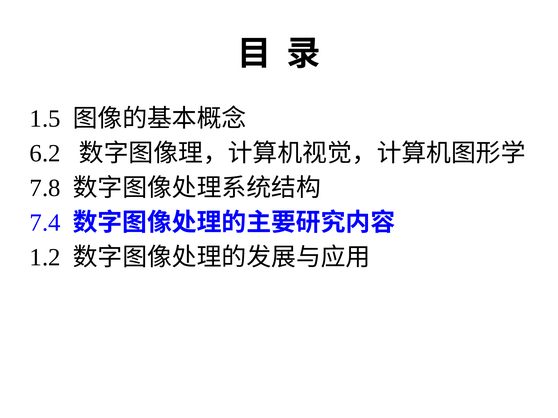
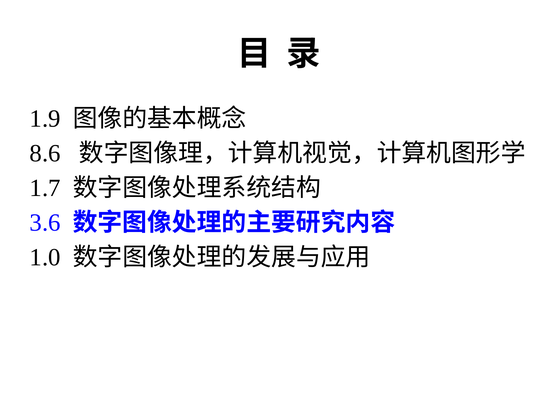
1.5: 1.5 -> 1.9
6.2: 6.2 -> 8.6
7.8: 7.8 -> 1.7
7.4: 7.4 -> 3.6
1.2: 1.2 -> 1.0
